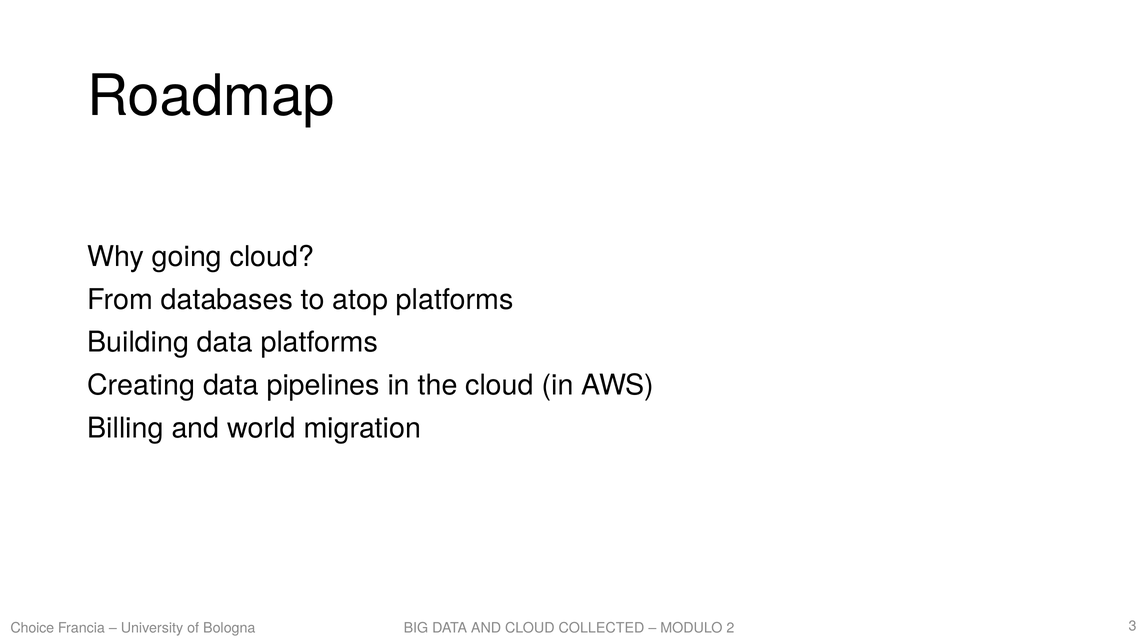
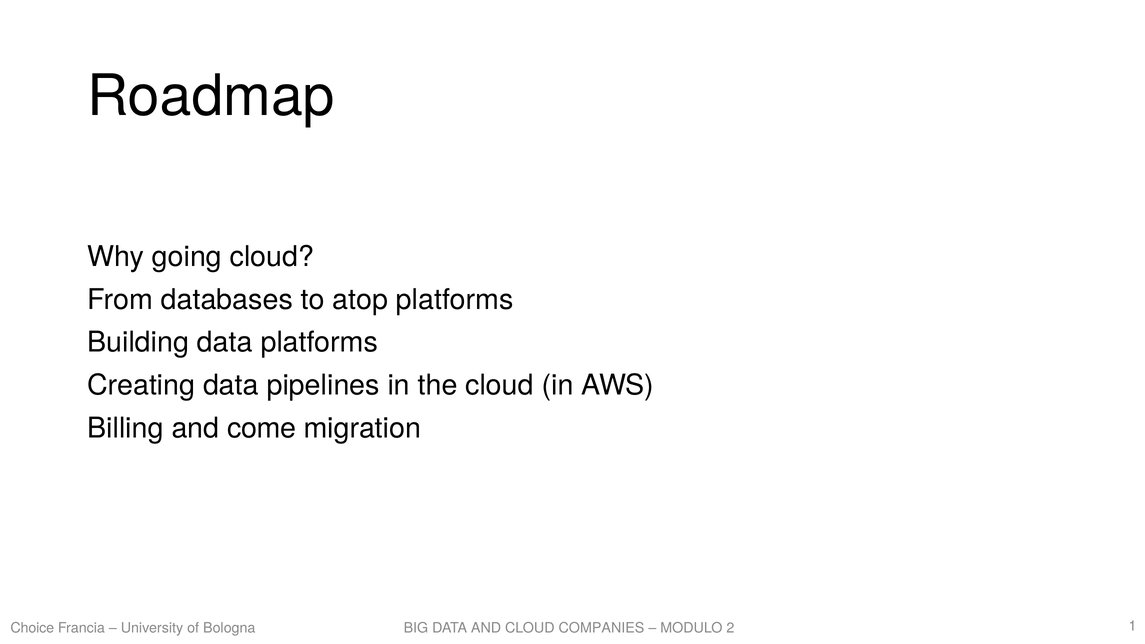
world: world -> come
COLLECTED: COLLECTED -> COMPANIES
3: 3 -> 1
